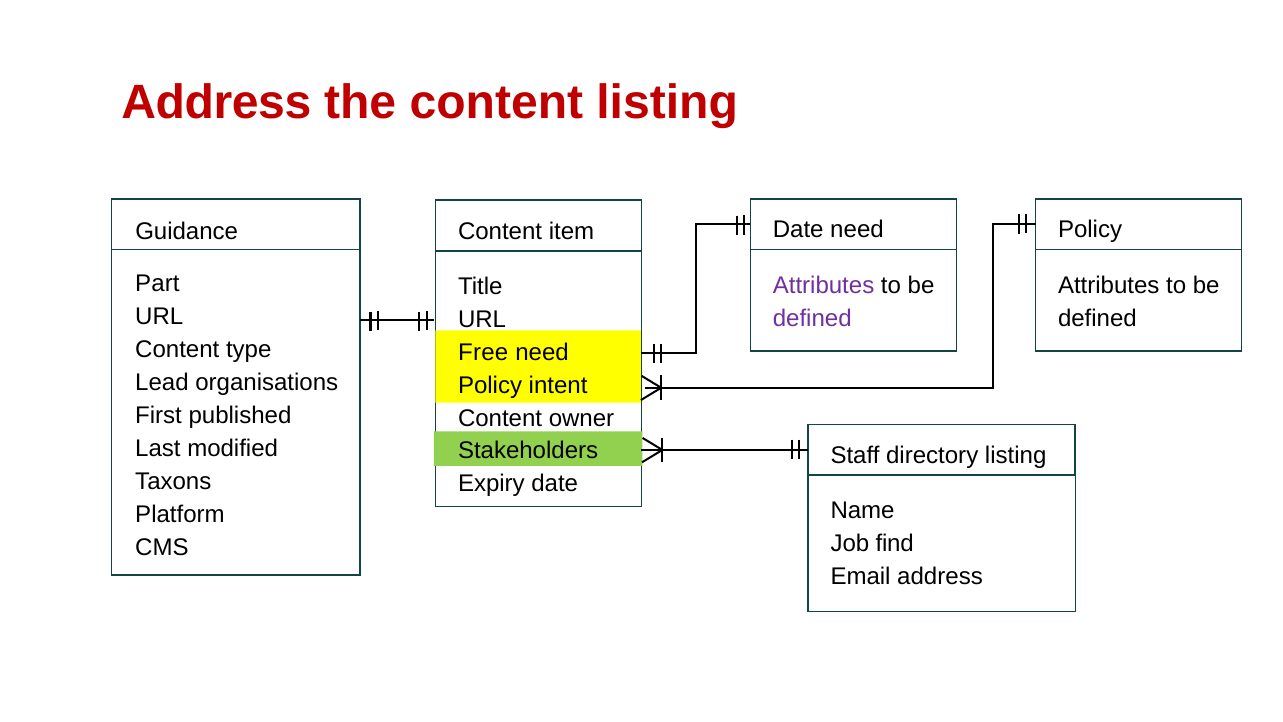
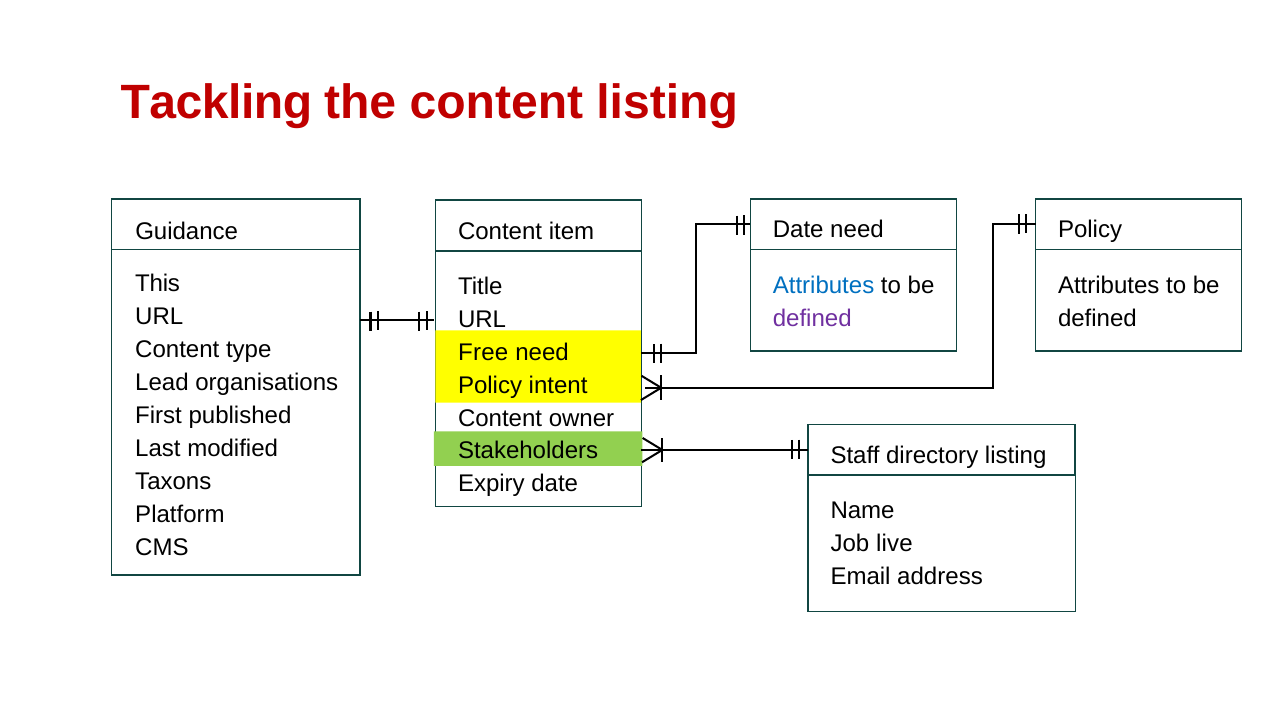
Address at (216, 103): Address -> Tackling
Part: Part -> This
Attributes at (824, 285) colour: purple -> blue
find: find -> live
